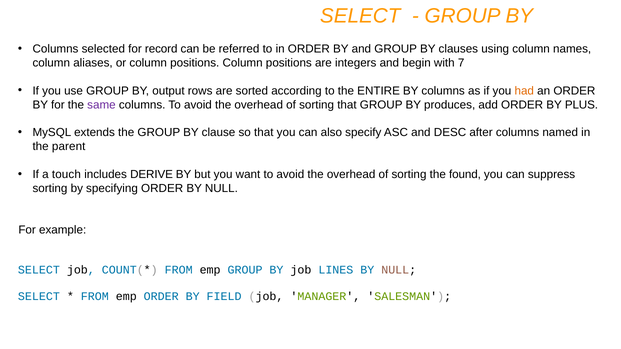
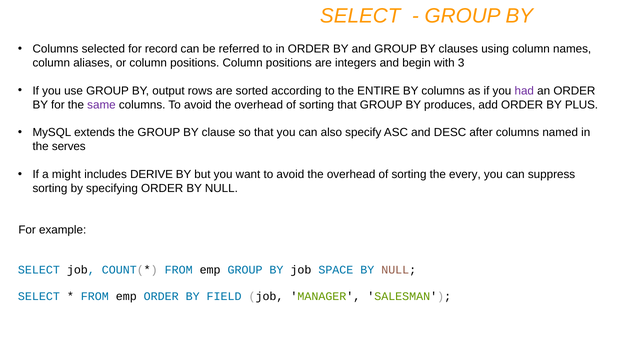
7: 7 -> 3
had colour: orange -> purple
parent: parent -> serves
touch: touch -> might
found: found -> every
LINES: LINES -> SPACE
